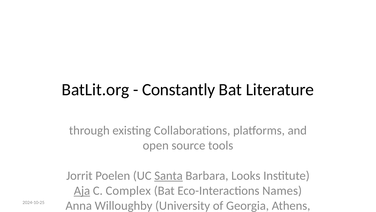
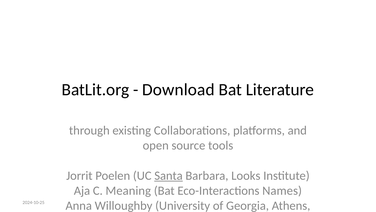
Constantly: Constantly -> Download
Aja underline: present -> none
Complex: Complex -> Meaning
